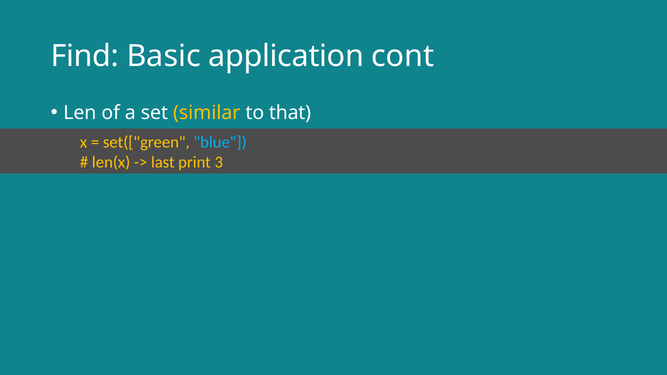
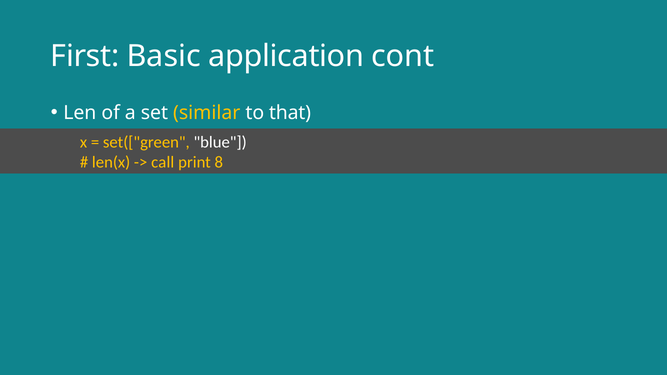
Find: Find -> First
blue colour: light blue -> white
last: last -> call
3: 3 -> 8
